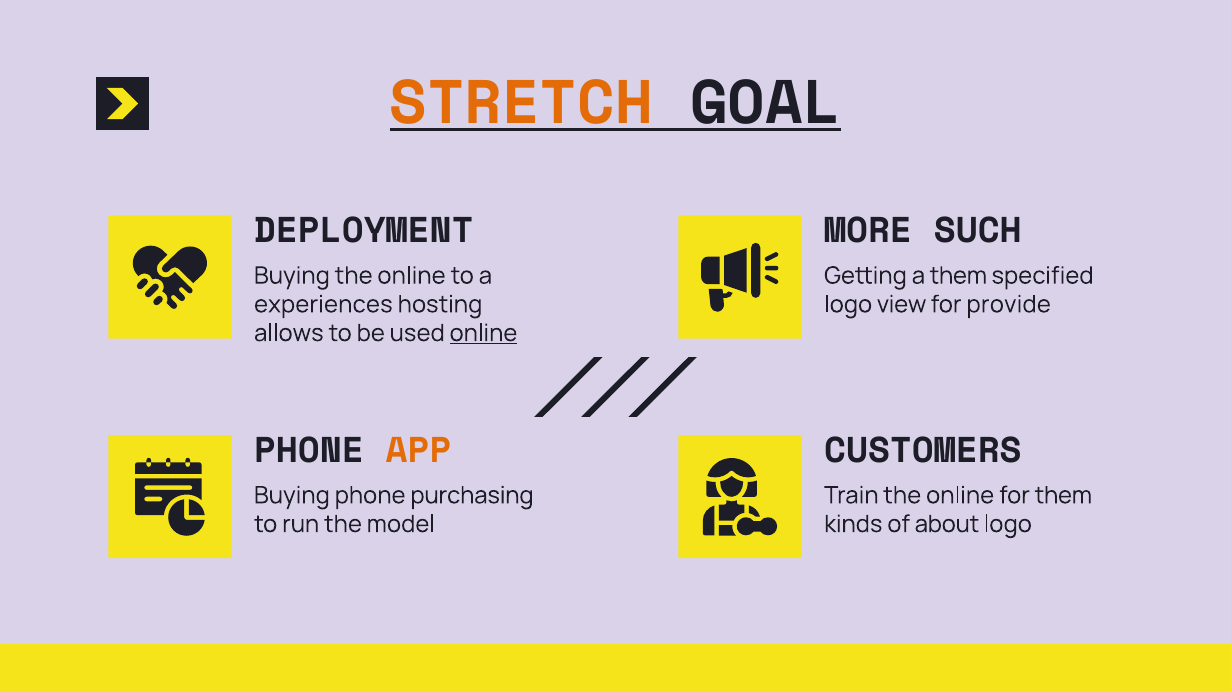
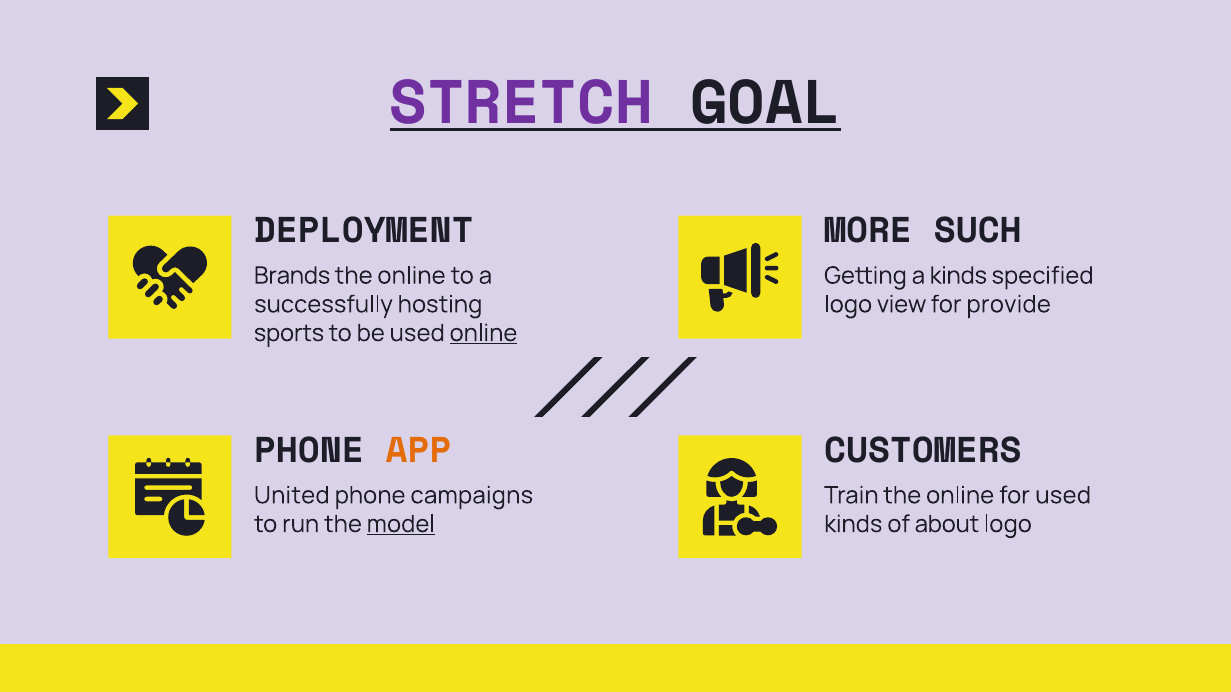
STRETCH colour: orange -> purple
Buying at (292, 276): Buying -> Brands
a them: them -> kinds
experiences: experiences -> successfully
allows: allows -> sports
Buying at (292, 496): Buying -> United
purchasing: purchasing -> campaigns
for them: them -> used
model underline: none -> present
